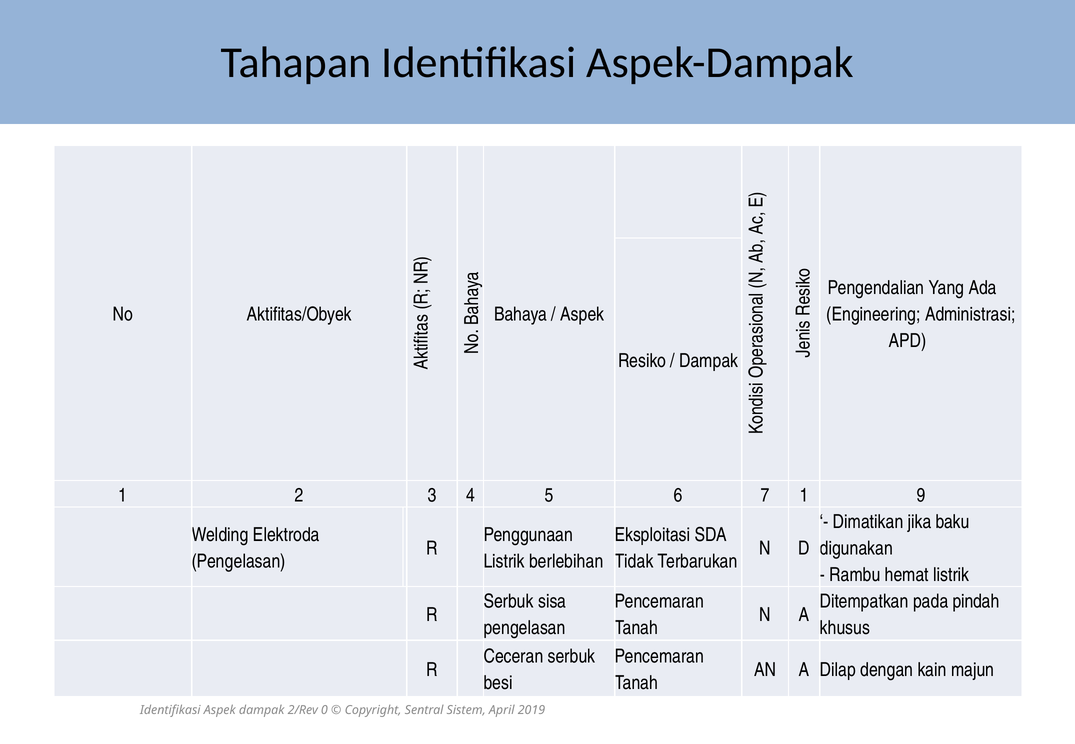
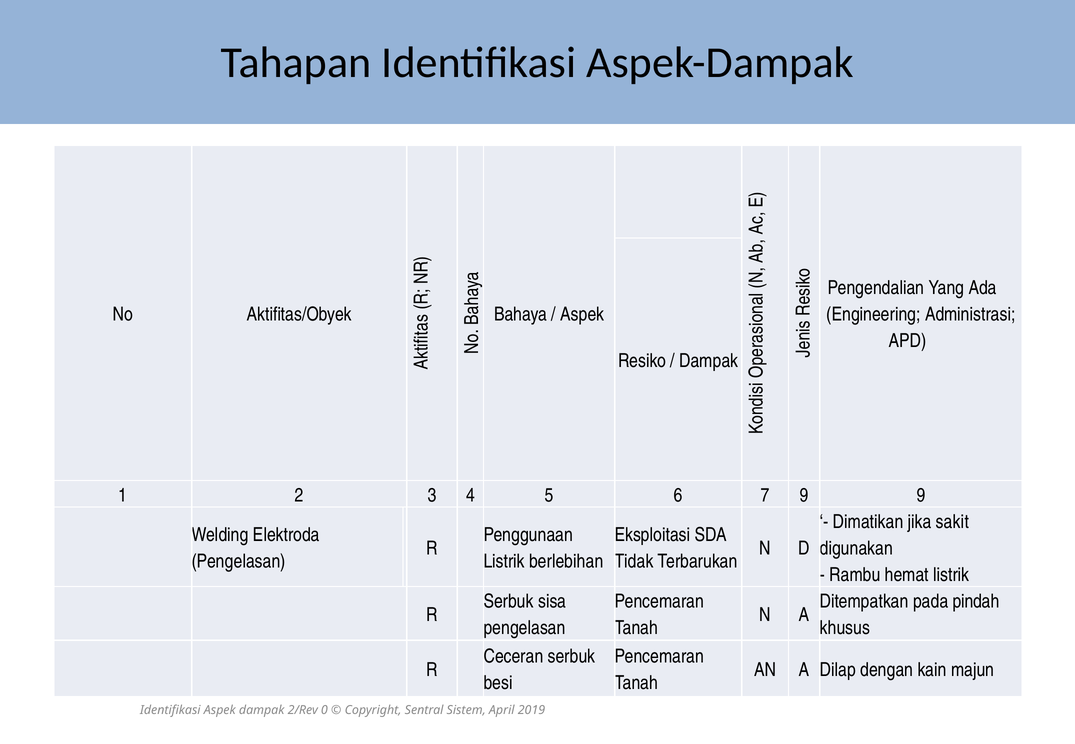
7 1: 1 -> 9
baku: baku -> sakit
